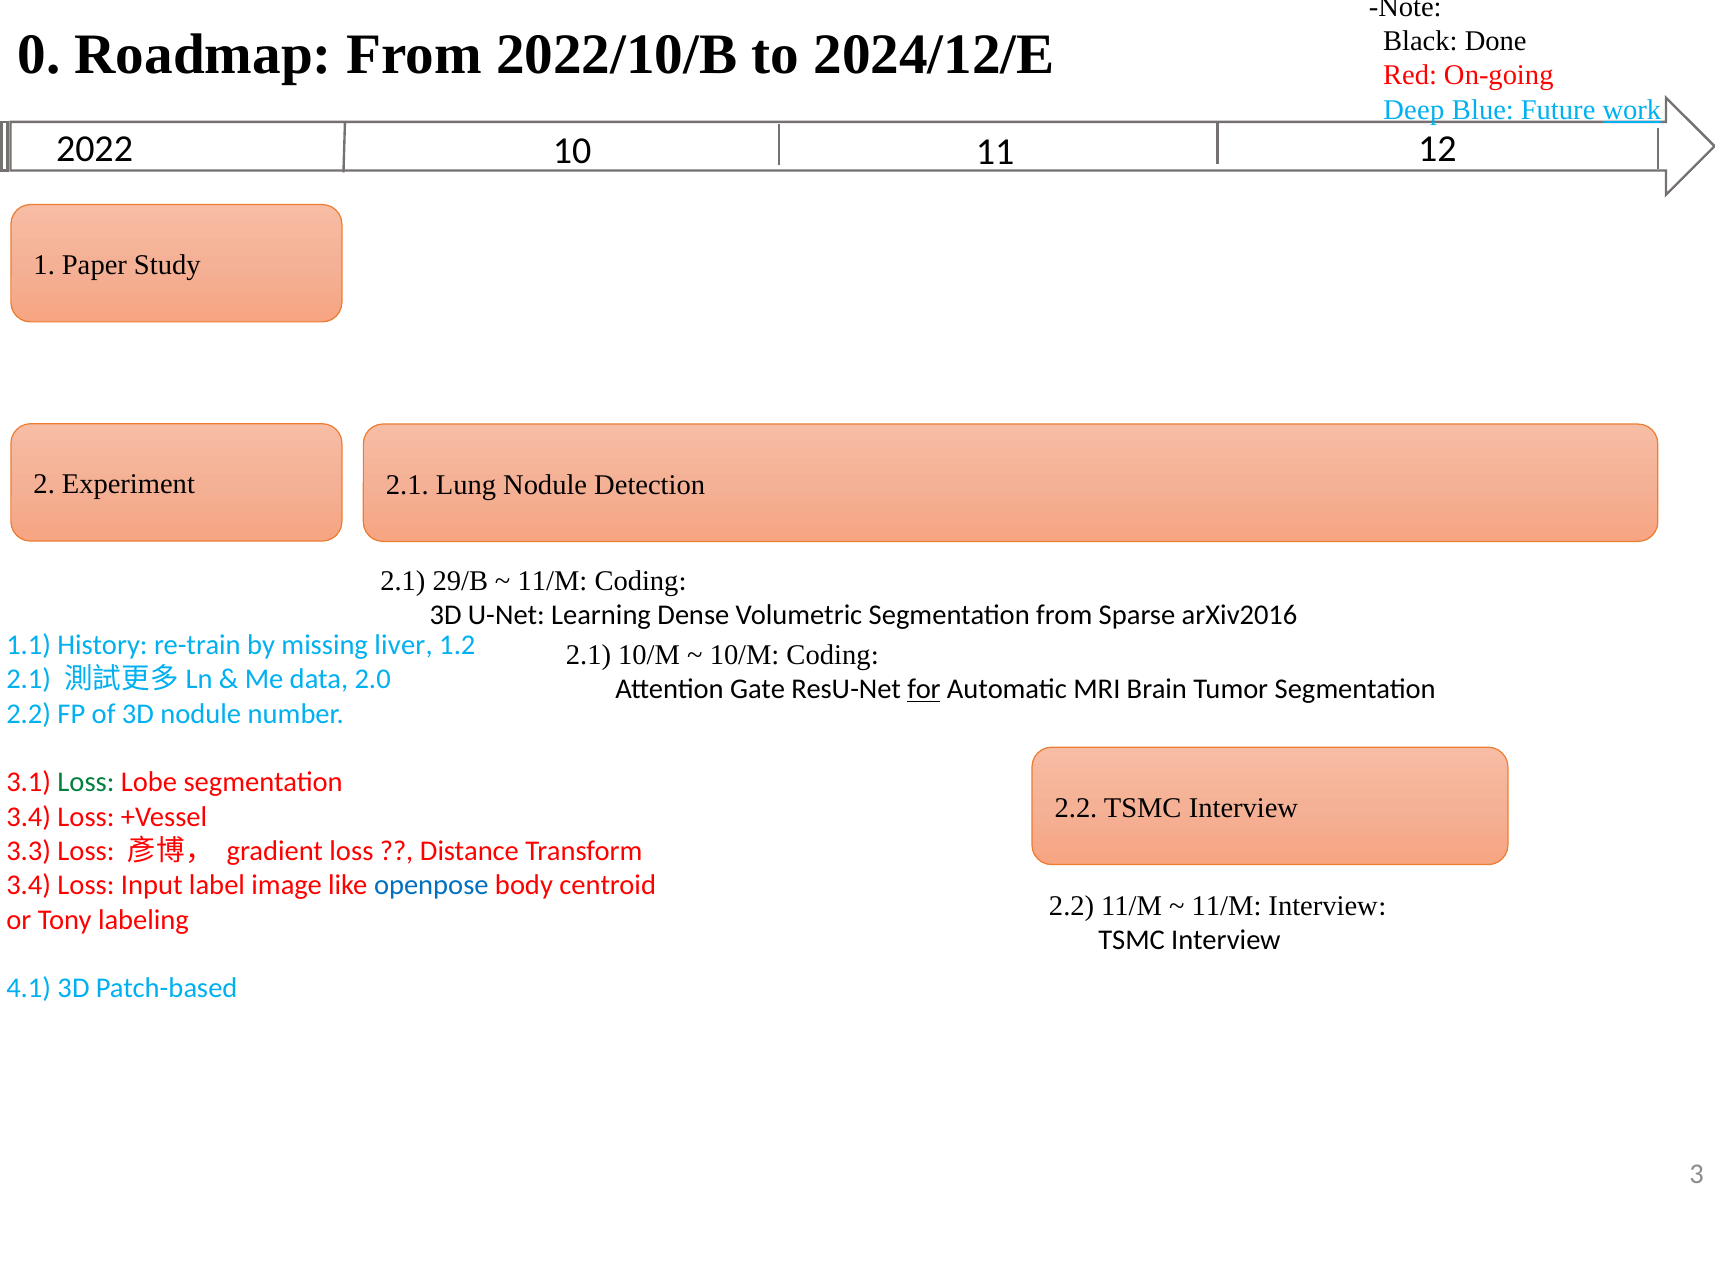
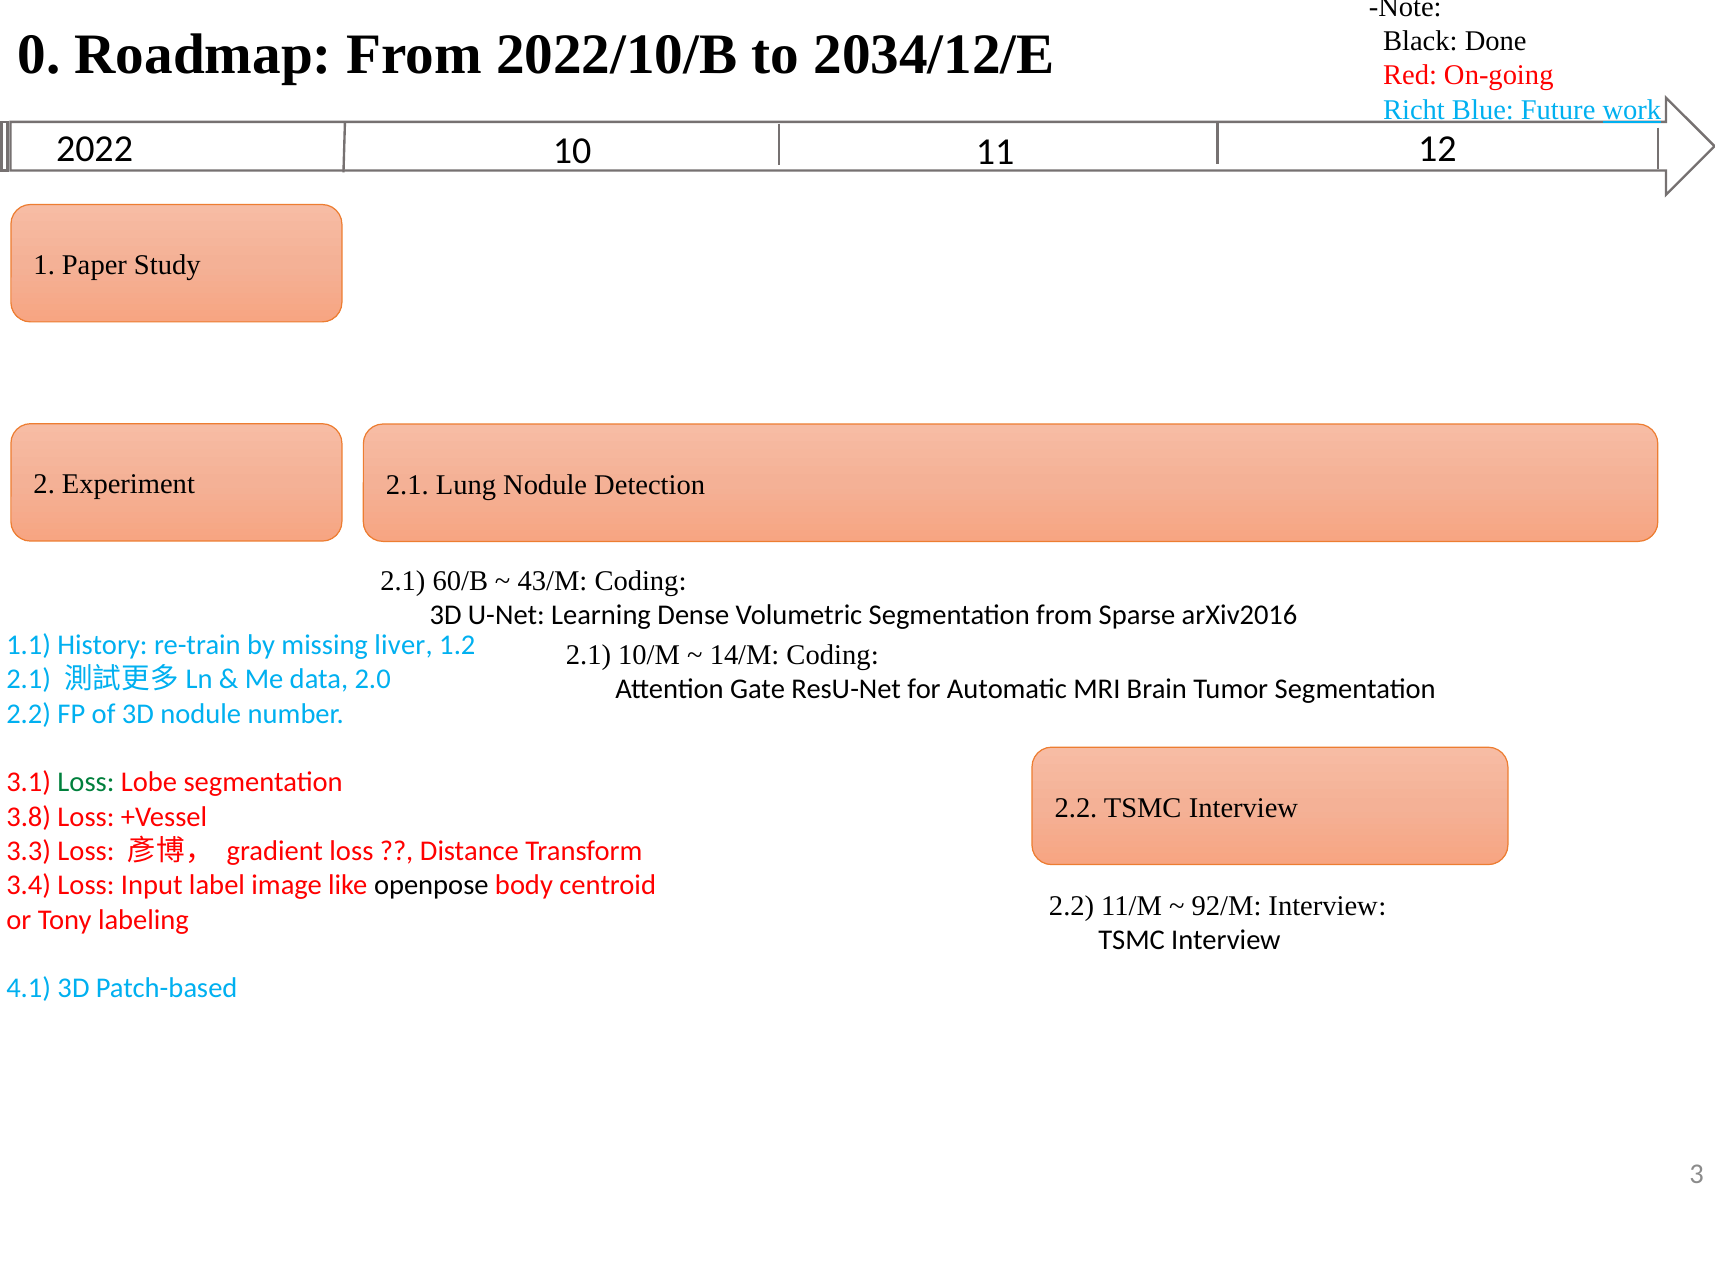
2024/12/E: 2024/12/E -> 2034/12/E
Deep: Deep -> Richt
29/B: 29/B -> 60/B
11/M at (552, 581): 11/M -> 43/M
10/M at (745, 655): 10/M -> 14/M
for underline: present -> none
3.4 at (29, 817): 3.4 -> 3.8
openpose colour: blue -> black
11/M at (1227, 906): 11/M -> 92/M
